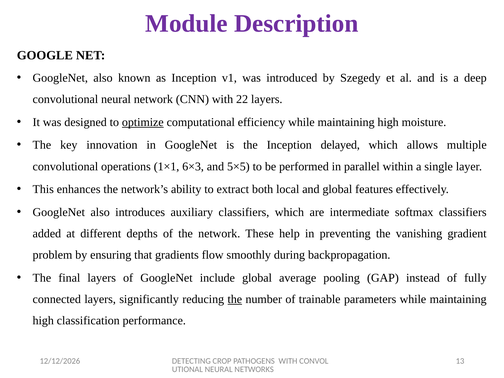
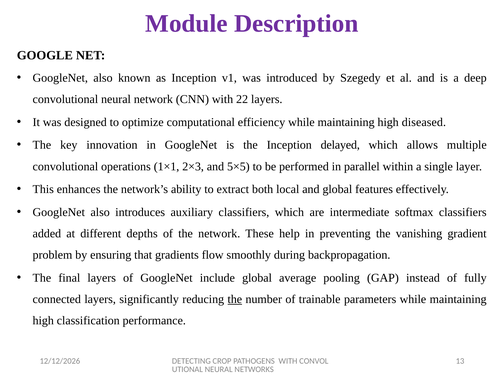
optimize underline: present -> none
moisture: moisture -> diseased
6×3: 6×3 -> 2×3
